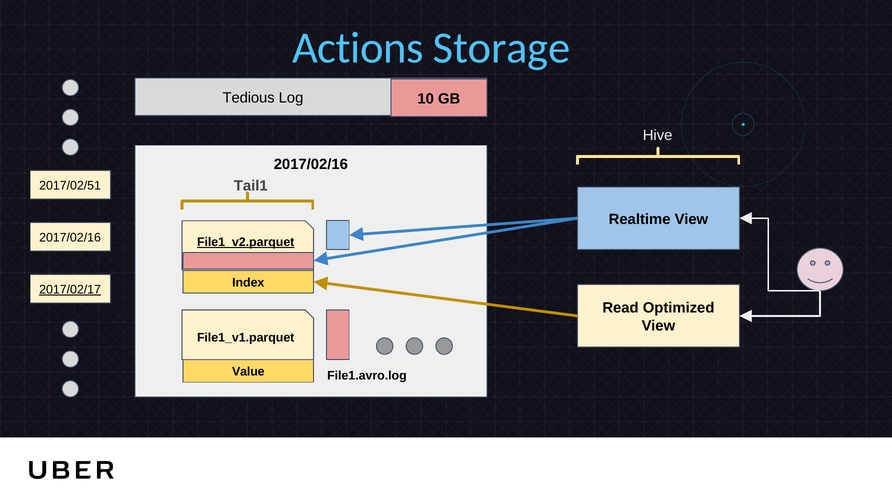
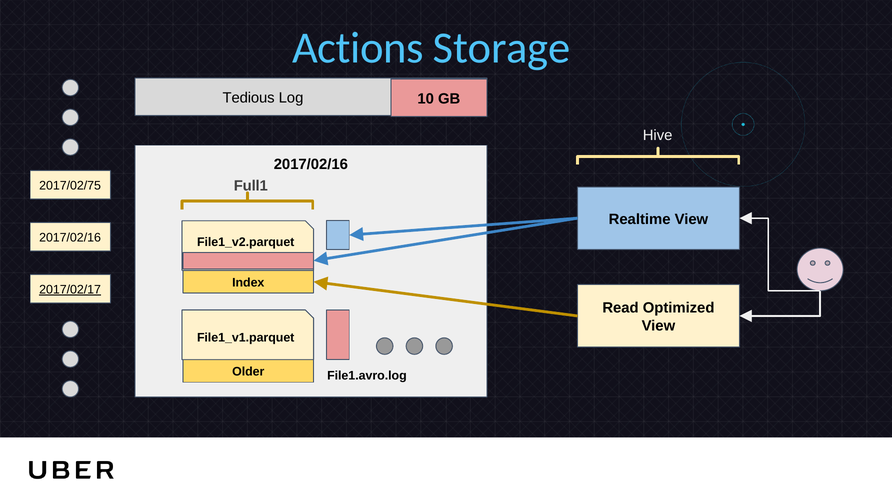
Tail1: Tail1 -> Full1
2017/02/51: 2017/02/51 -> 2017/02/75
File1_v2.parquet underline: present -> none
Value: Value -> Older
